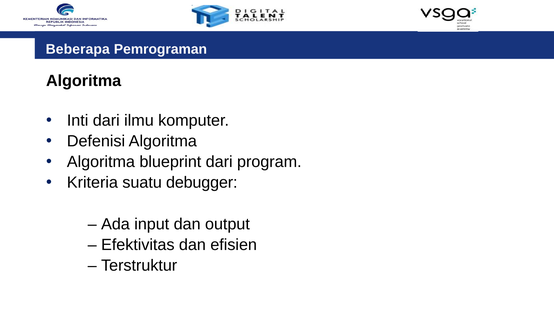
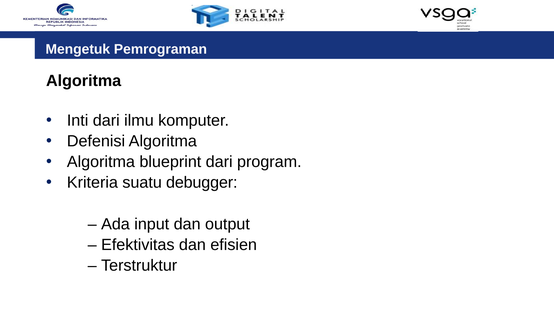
Beberapa: Beberapa -> Mengetuk
